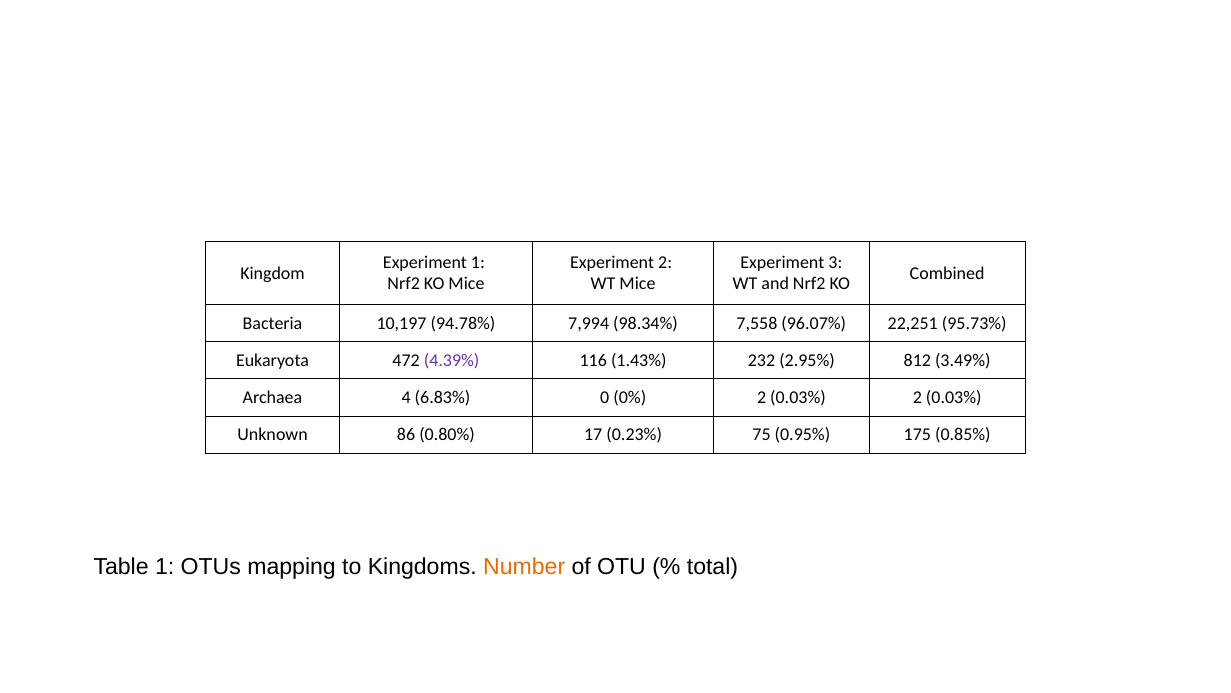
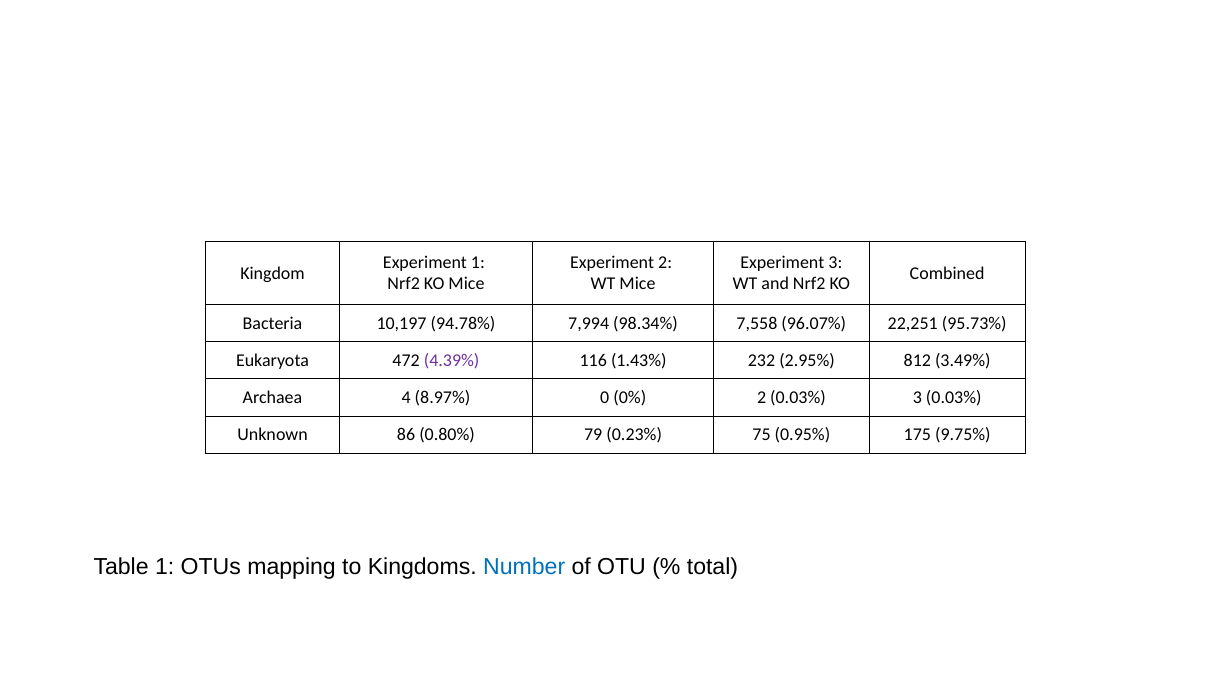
6.83%: 6.83% -> 8.97%
0.03% 2: 2 -> 3
17: 17 -> 79
0.85%: 0.85% -> 9.75%
Number colour: orange -> blue
